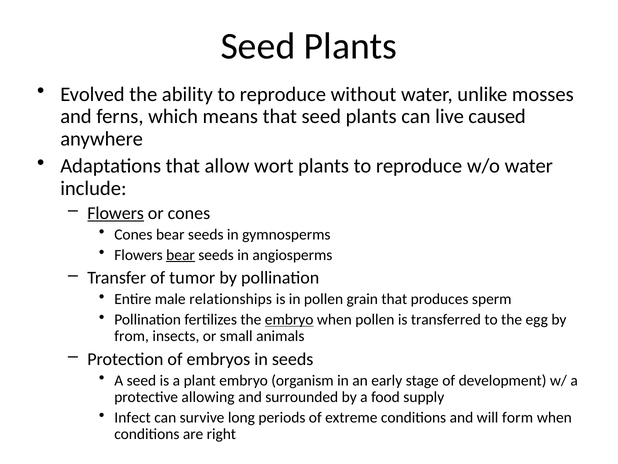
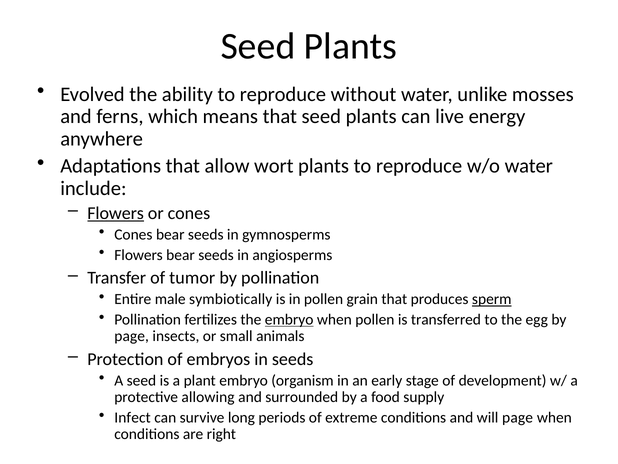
caused: caused -> energy
bear at (181, 255) underline: present -> none
relationships: relationships -> symbiotically
sperm underline: none -> present
from at (132, 336): from -> page
will form: form -> page
